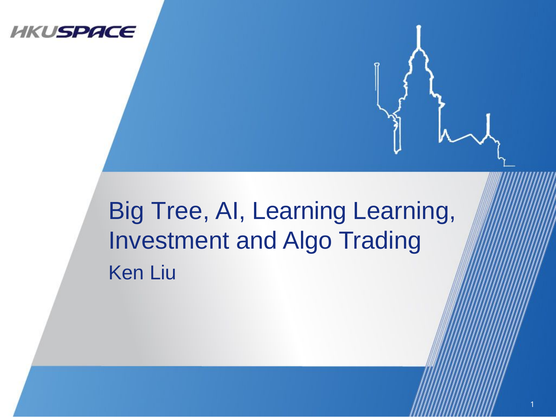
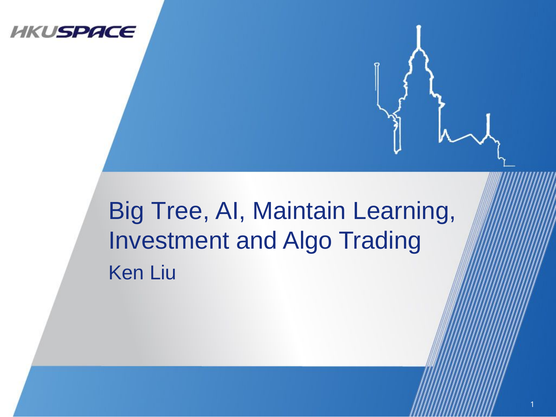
AI Learning: Learning -> Maintain
